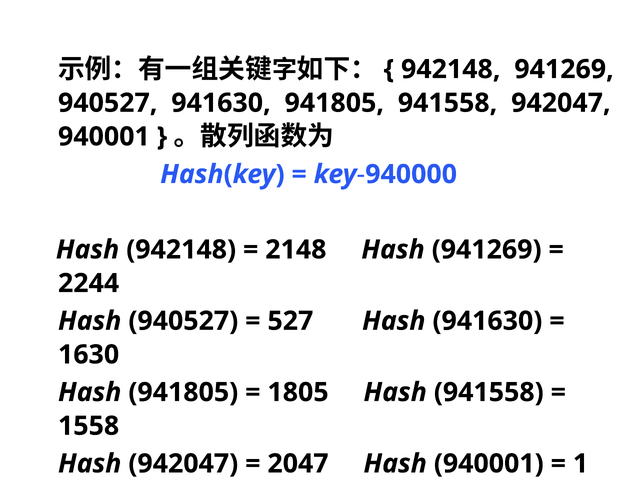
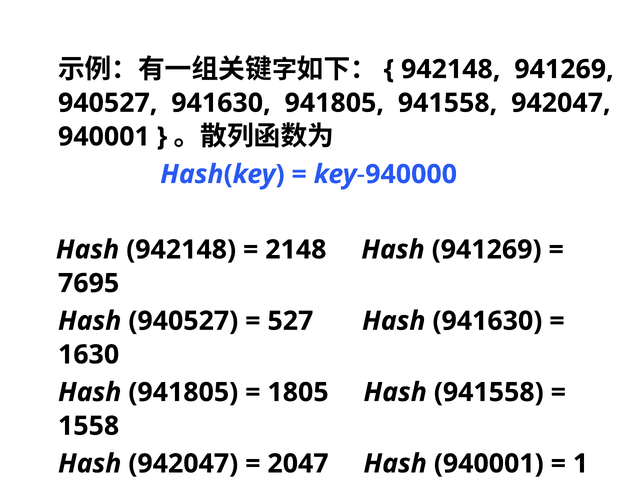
2244: 2244 -> 7695
